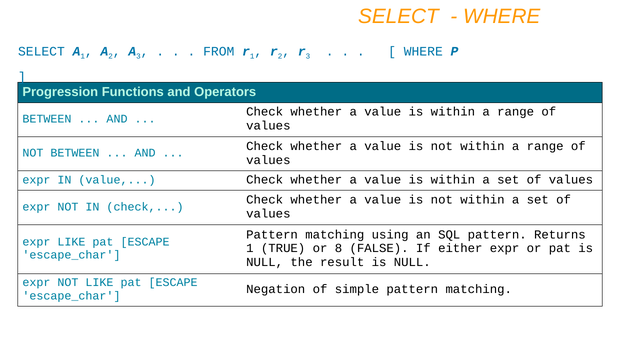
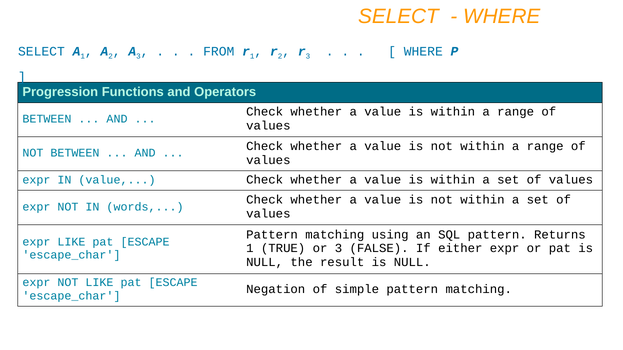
IN check: check -> words
or 8: 8 -> 3
